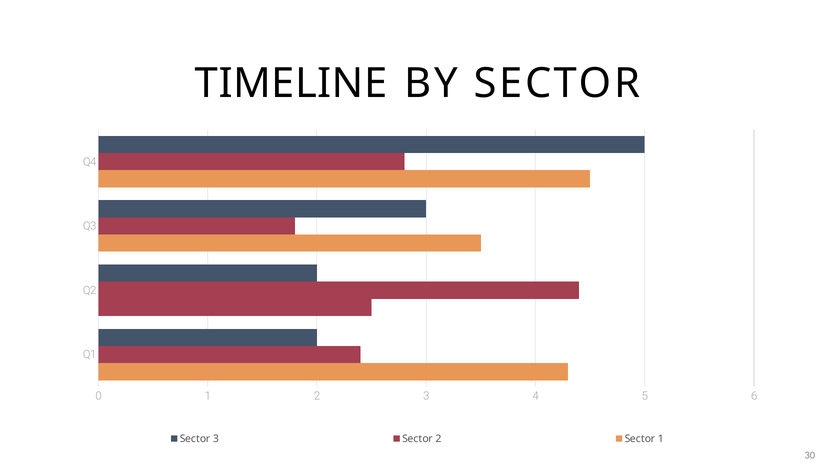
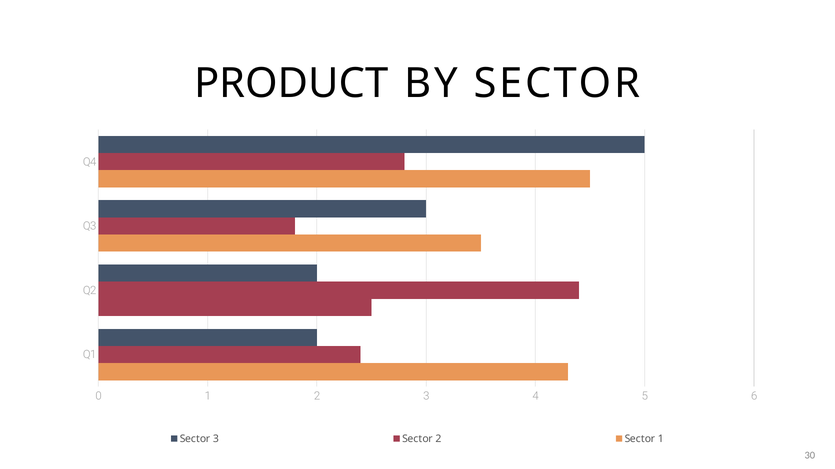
TIMELINE: TIMELINE -> PRODUCT
